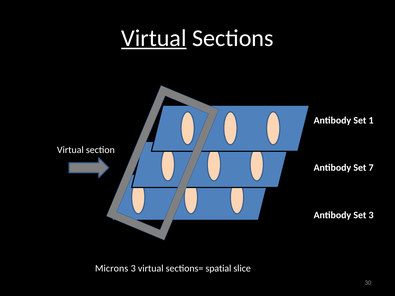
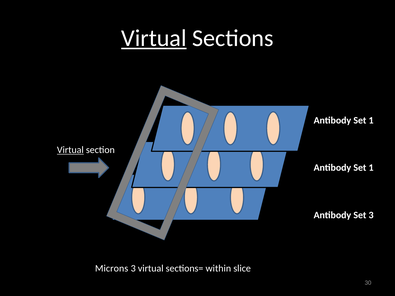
Virtual at (70, 150) underline: none -> present
7 at (371, 168): 7 -> 1
spatial: spatial -> within
